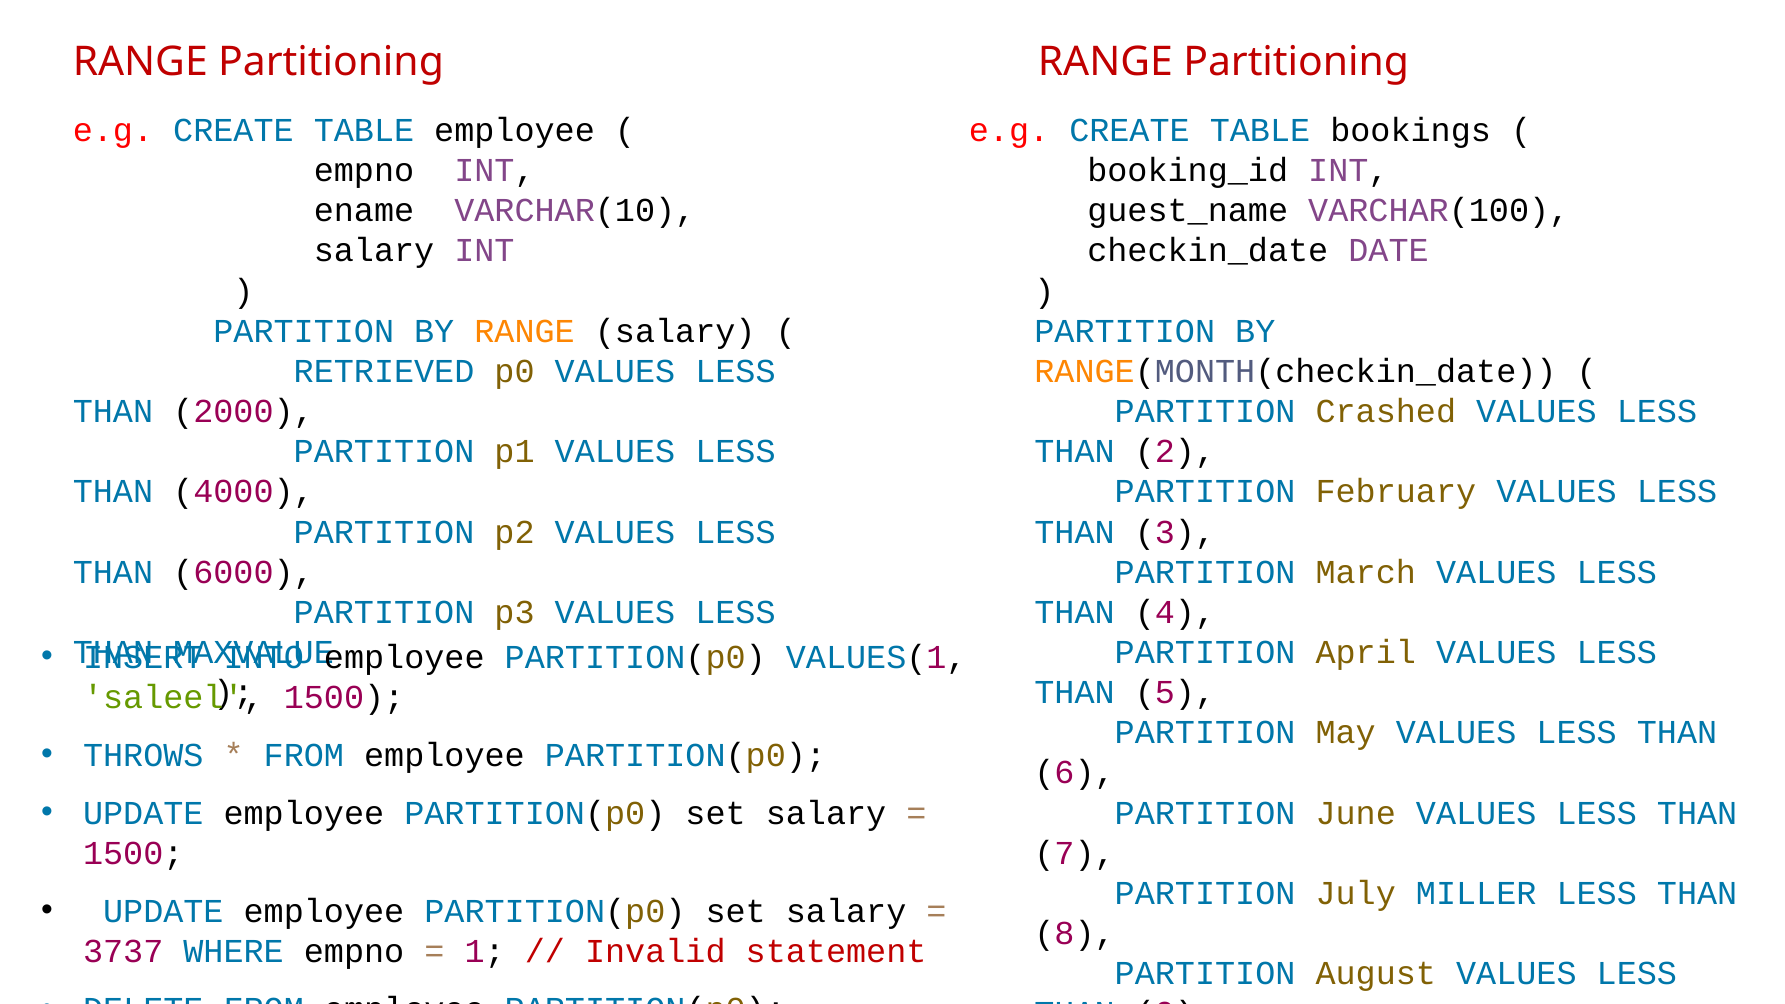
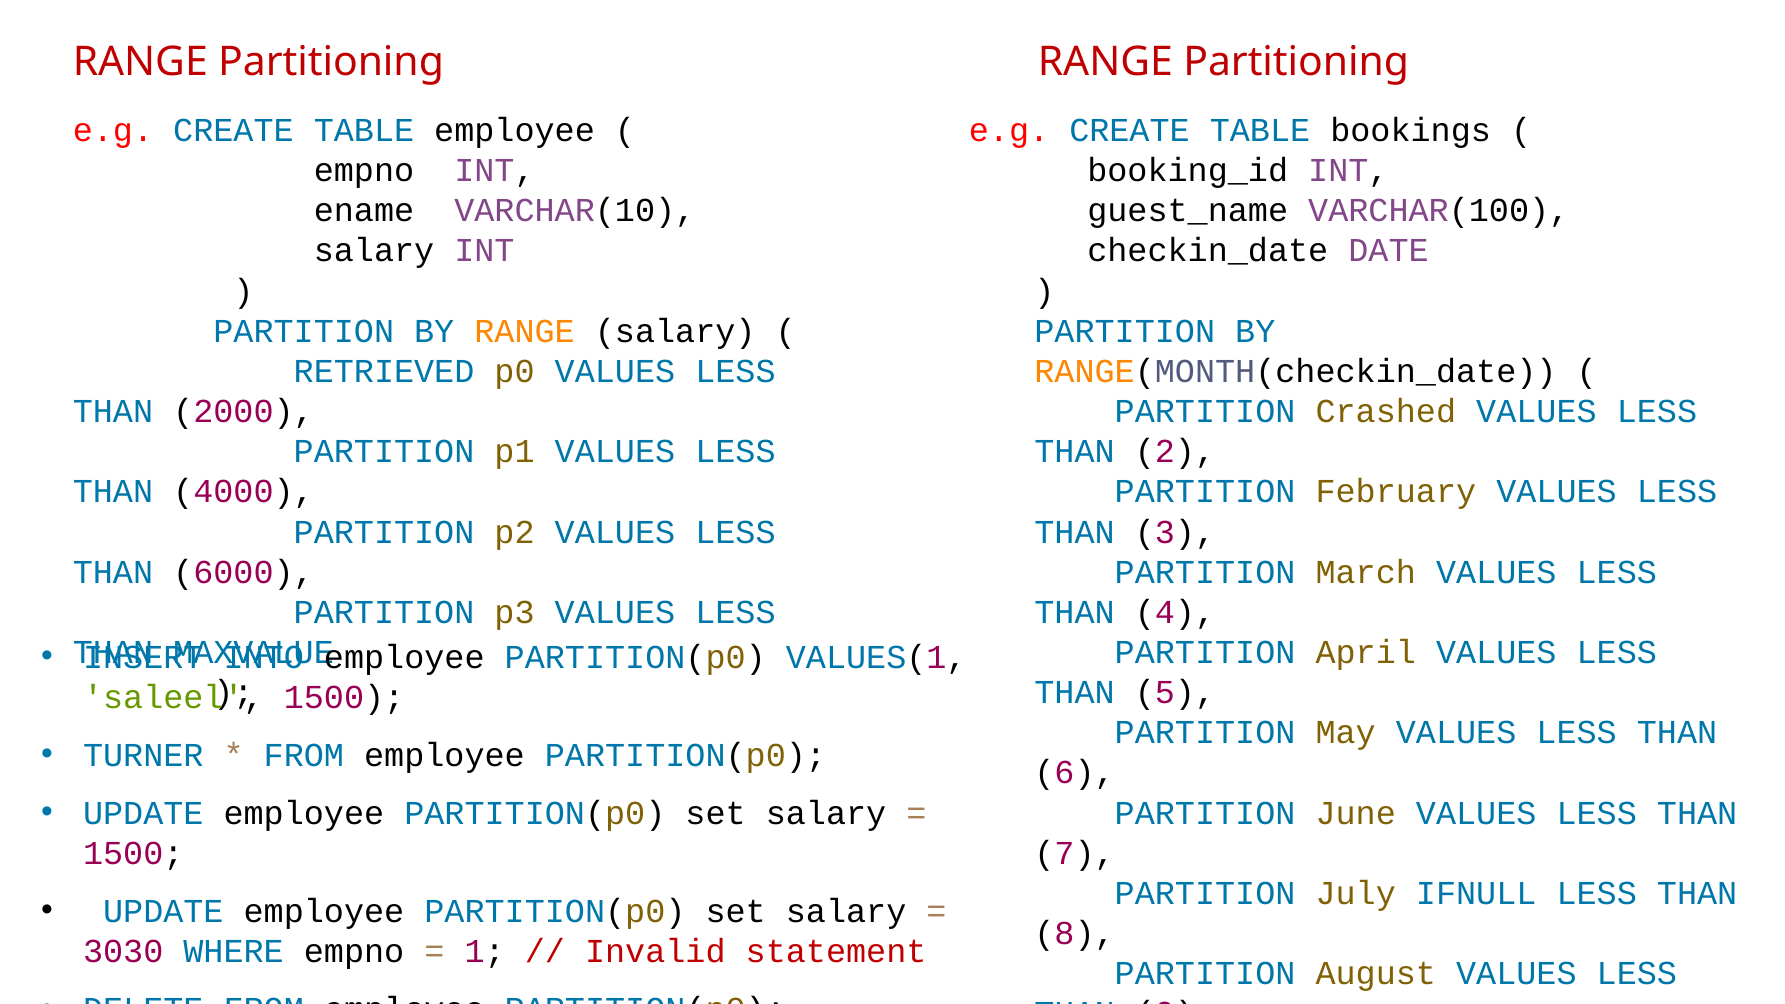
THROWS: THROWS -> TURNER
MILLER: MILLER -> IFNULL
3737: 3737 -> 3030
